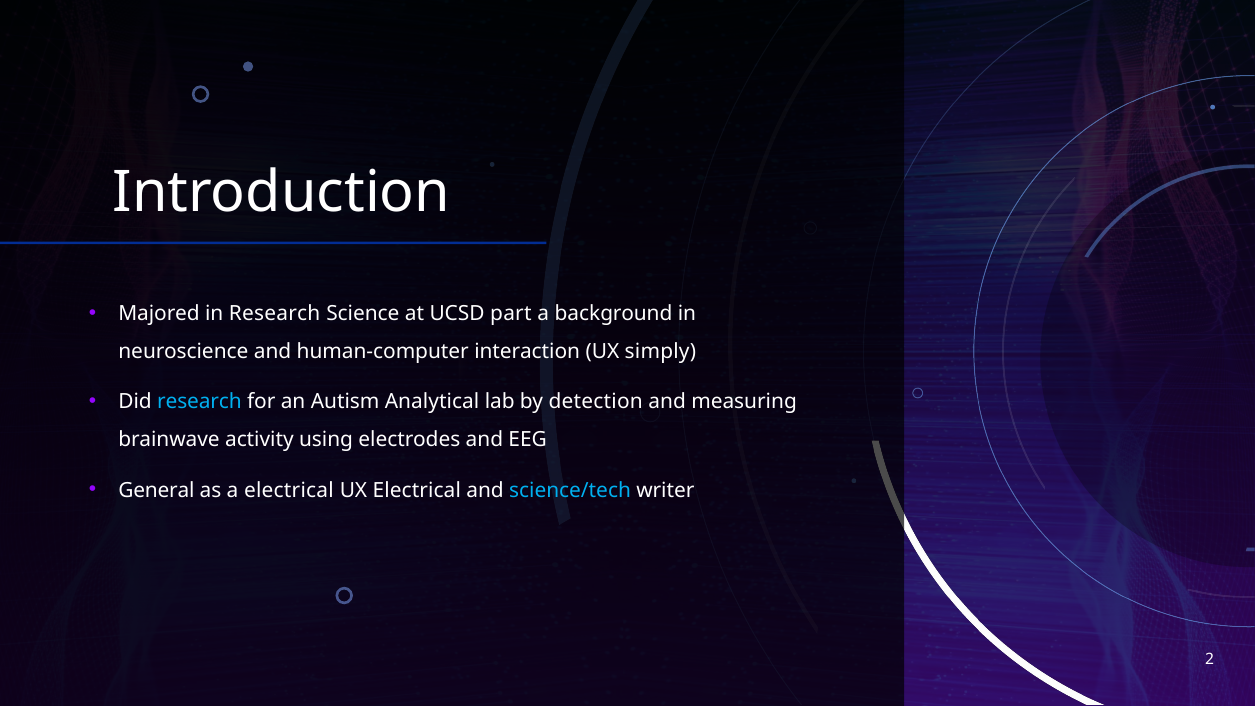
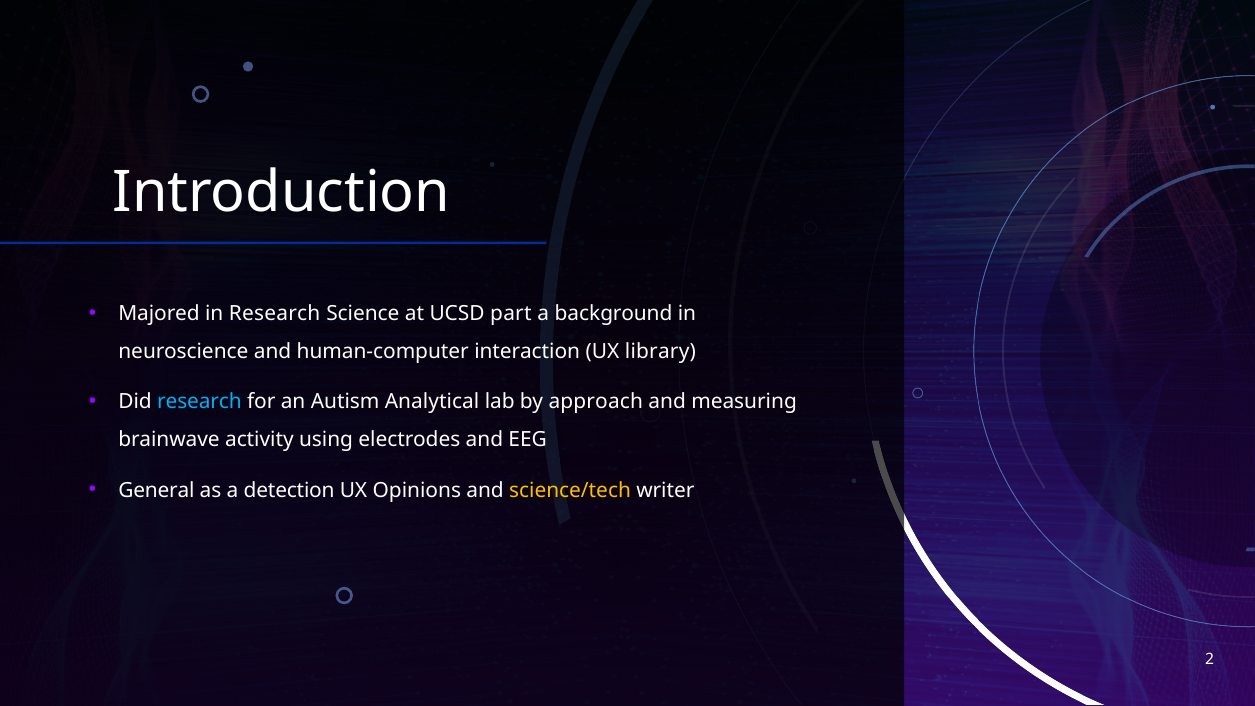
simply: simply -> library
detection: detection -> approach
a electrical: electrical -> detection
UX Electrical: Electrical -> Opinions
science/tech colour: light blue -> yellow
